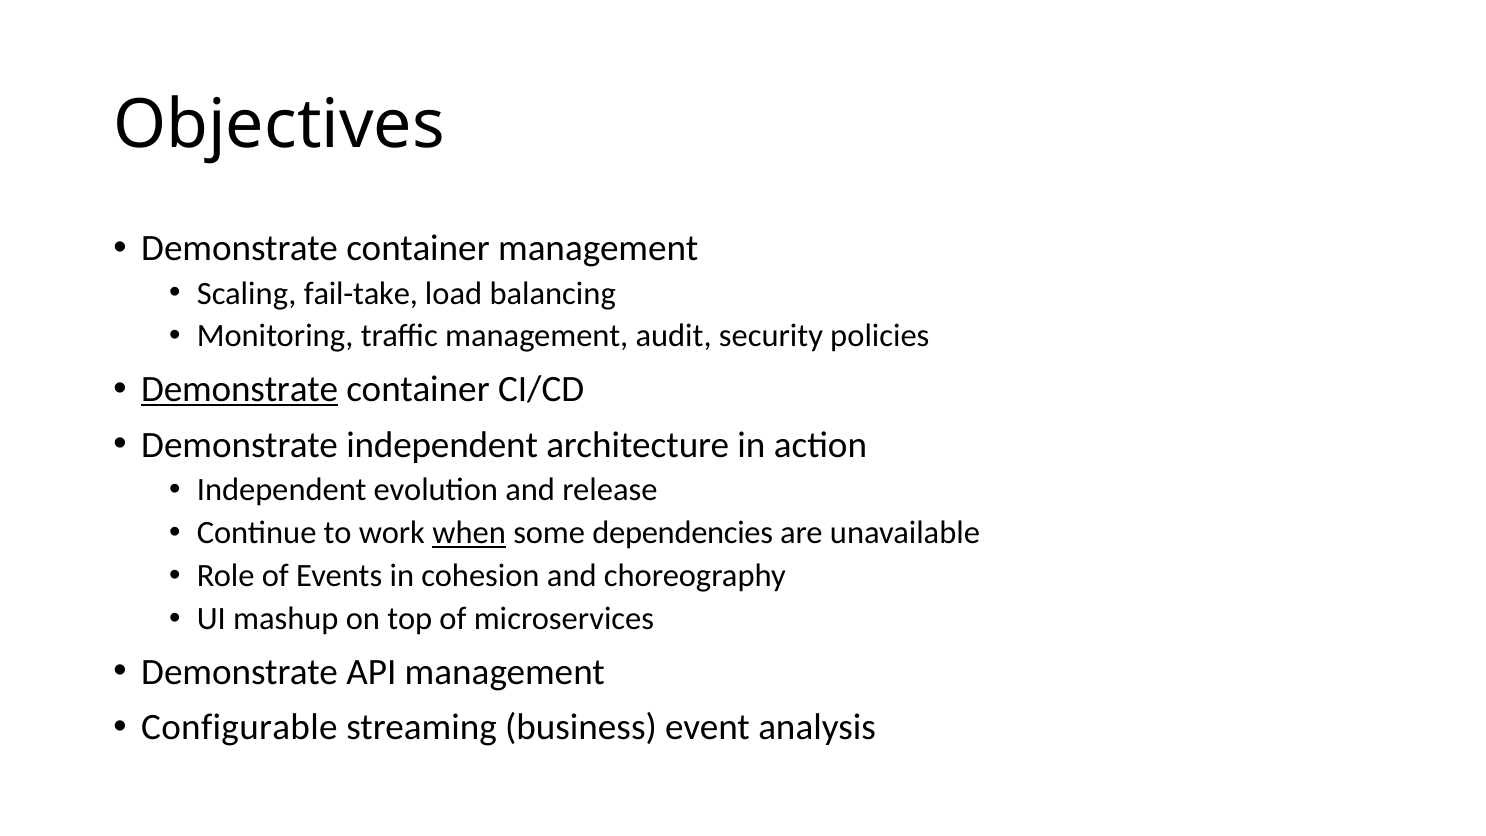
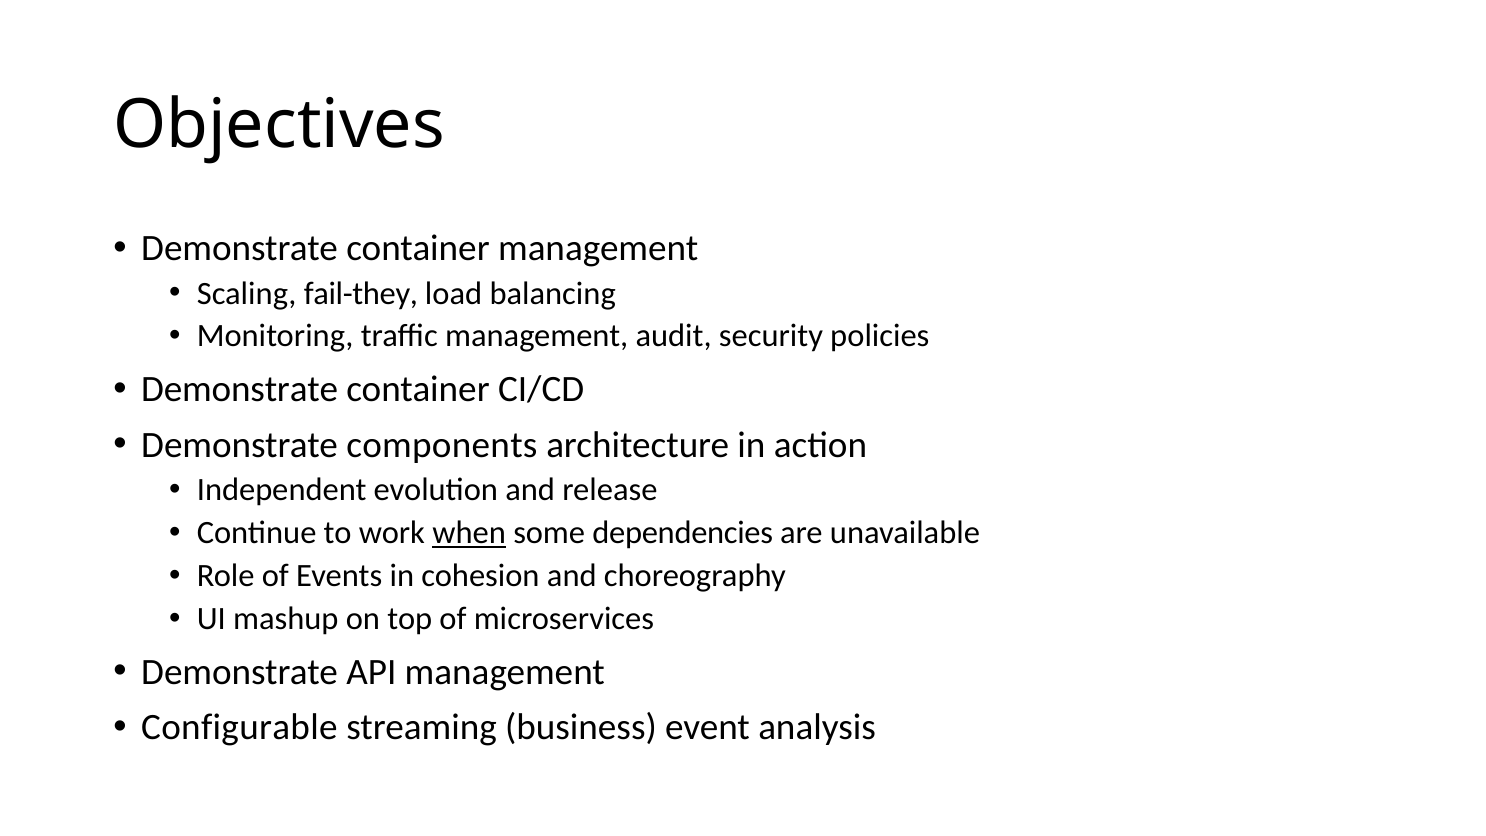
fail-take: fail-take -> fail-they
Demonstrate at (240, 389) underline: present -> none
Demonstrate independent: independent -> components
